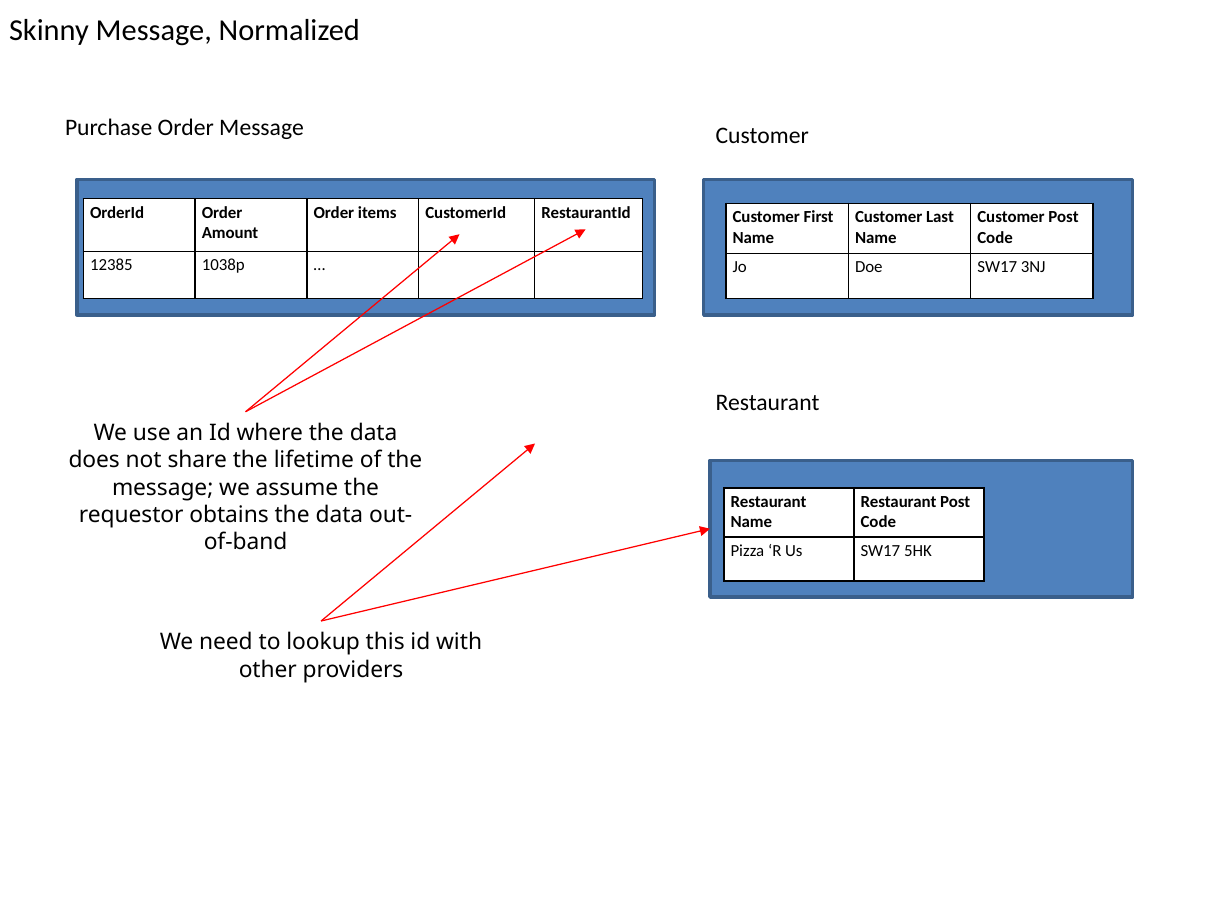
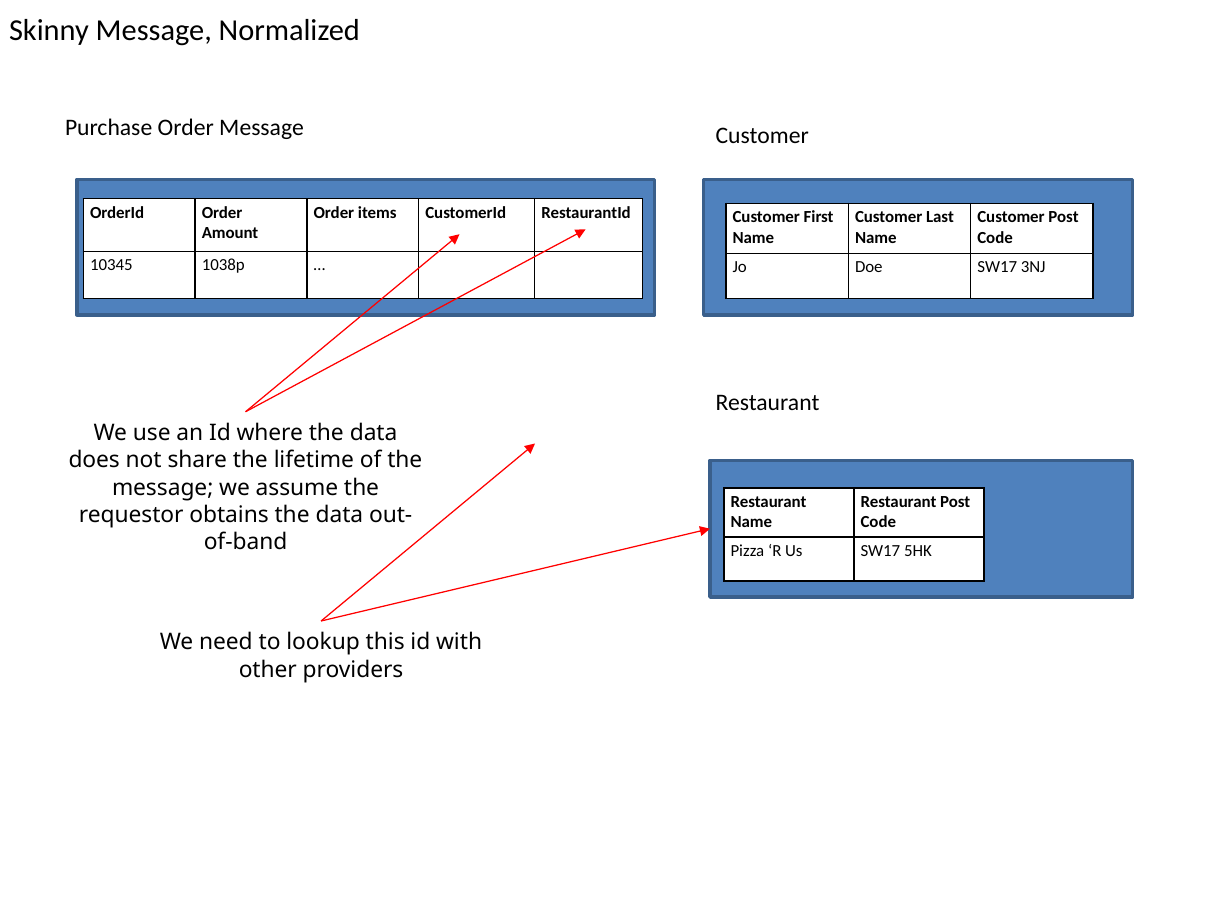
12385: 12385 -> 10345
